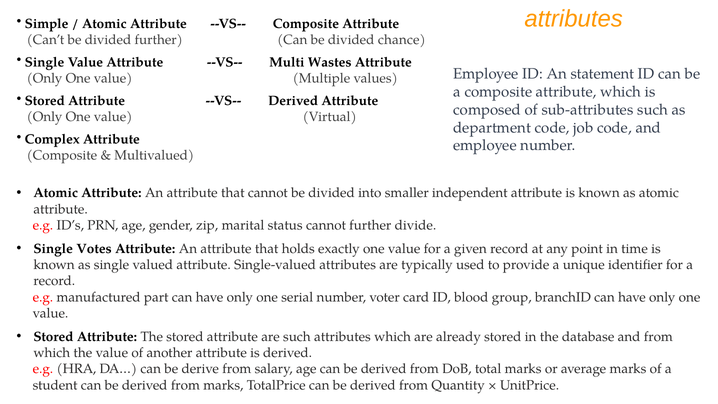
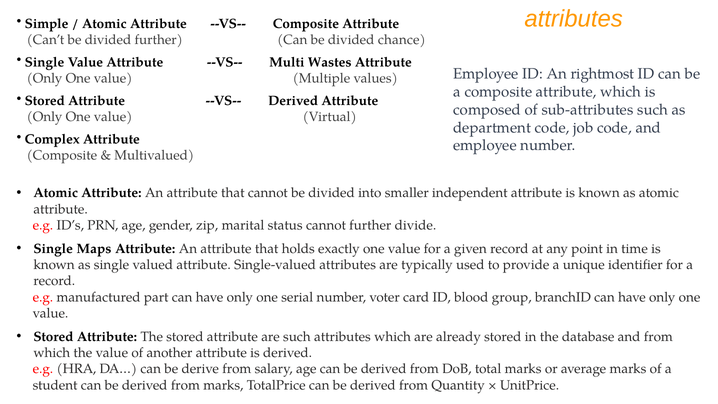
statement: statement -> rightmost
Votes: Votes -> Maps
